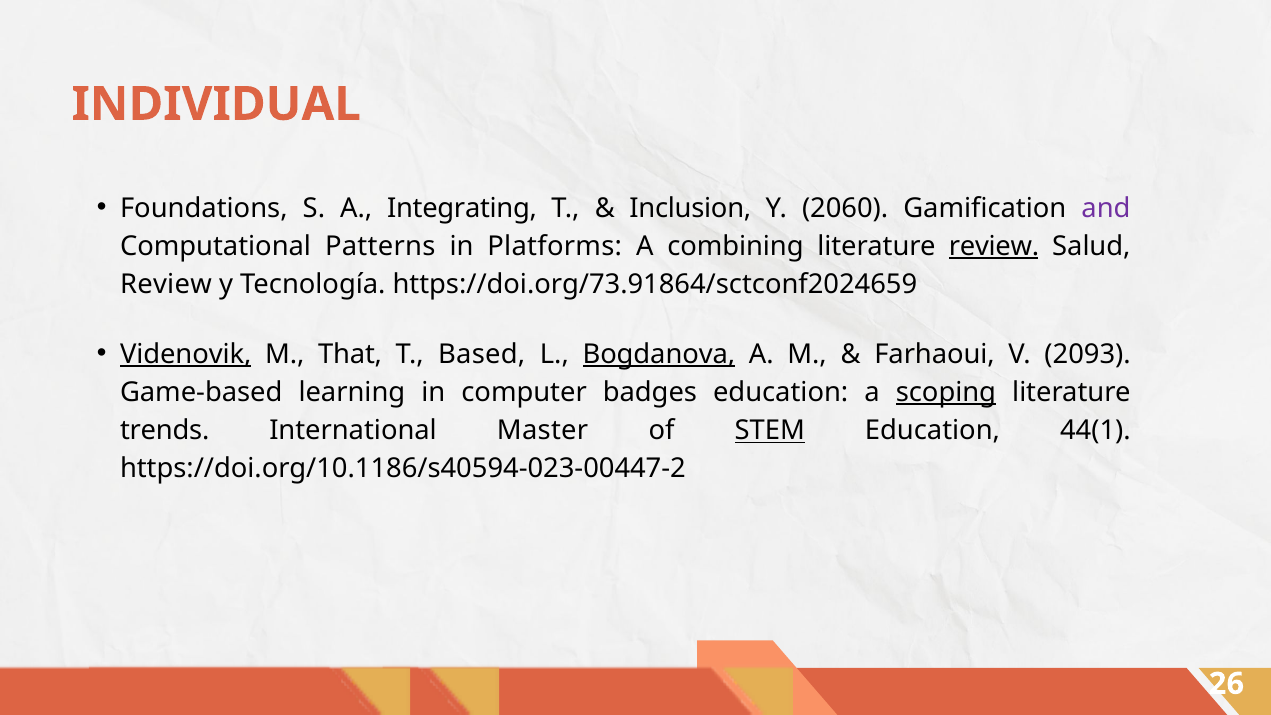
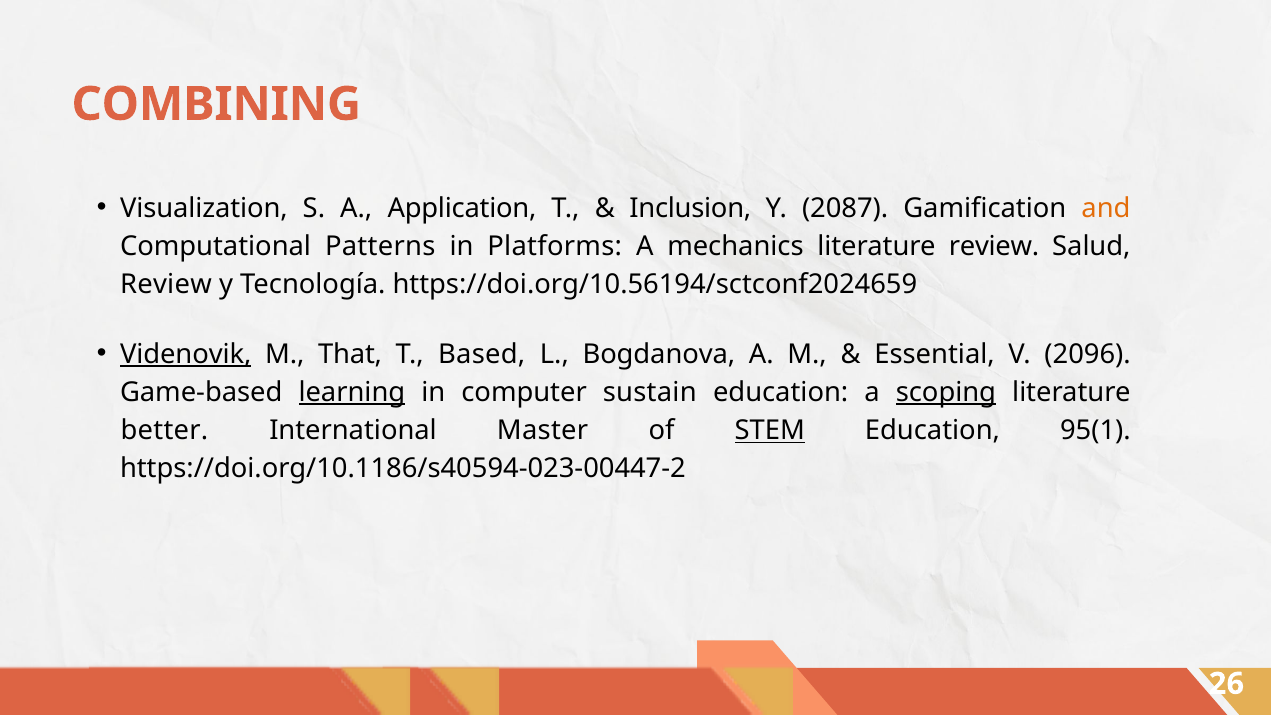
INDIVIDUAL: INDIVIDUAL -> COMBINING
Foundations: Foundations -> Visualization
Integrating: Integrating -> Application
2060: 2060 -> 2087
and colour: purple -> orange
combining: combining -> mechanics
review at (994, 246) underline: present -> none
https://doi.org/73.91864/sctconf2024659: https://doi.org/73.91864/sctconf2024659 -> https://doi.org/10.56194/sctconf2024659
Bogdanova underline: present -> none
Farhaoui: Farhaoui -> Essential
2093: 2093 -> 2096
learning underline: none -> present
badges: badges -> sustain
trends: trends -> better
44(1: 44(1 -> 95(1
